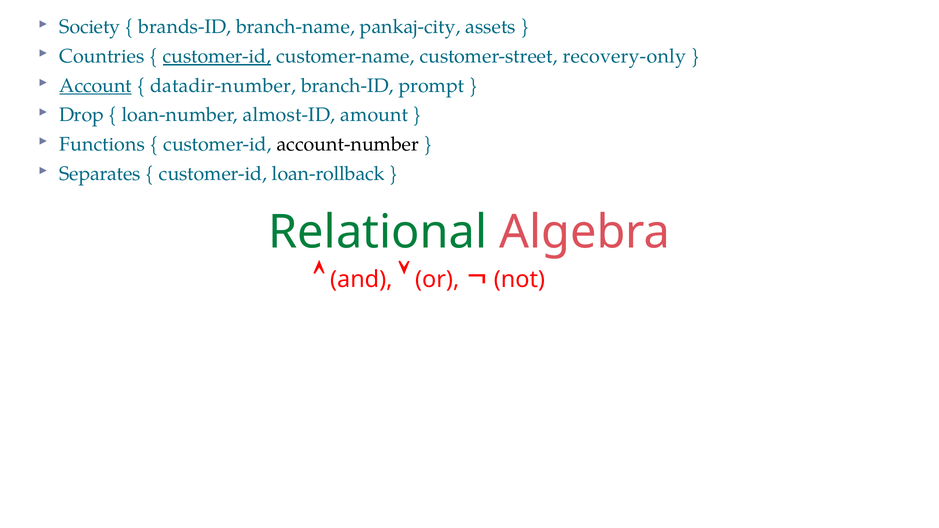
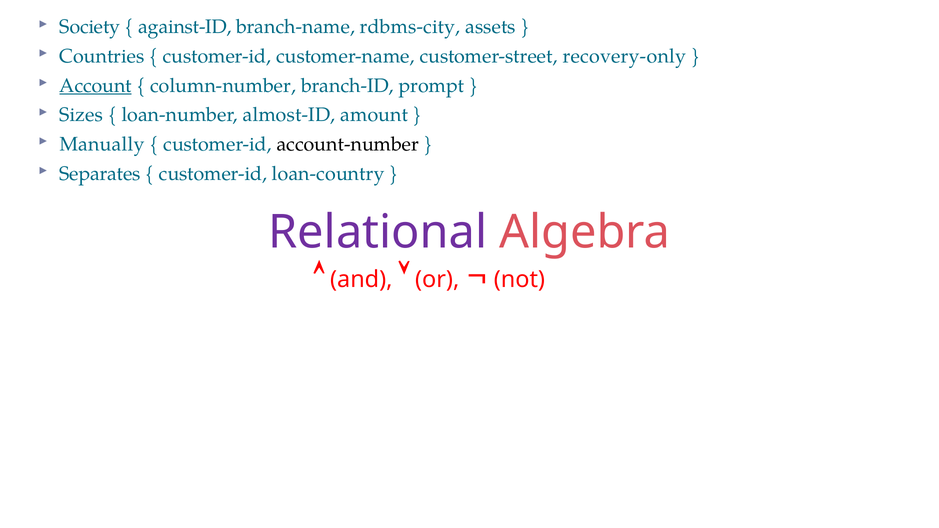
brands-ID: brands-ID -> against-ID
pankaj-city: pankaj-city -> rdbms-city
customer-id at (217, 56) underline: present -> none
datadir-number: datadir-number -> column-number
Drop: Drop -> Sizes
Functions: Functions -> Manually
loan-rollback: loan-rollback -> loan-country
Relational colour: green -> purple
